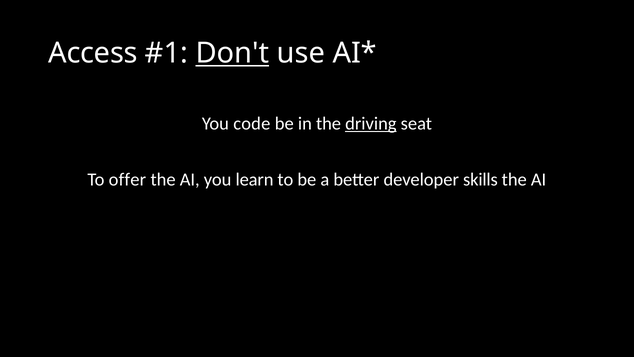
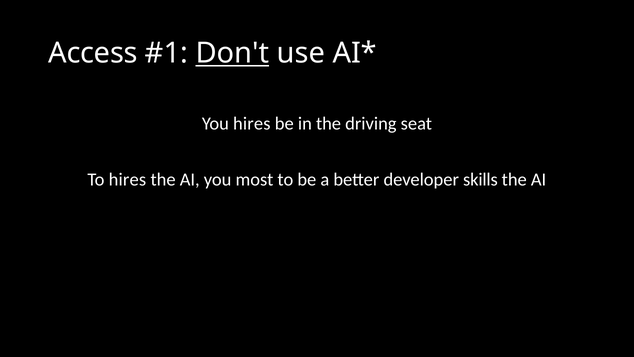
You code: code -> hires
driving underline: present -> none
To offer: offer -> hires
learn: learn -> most
